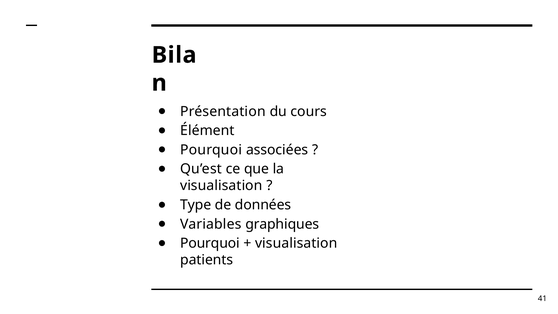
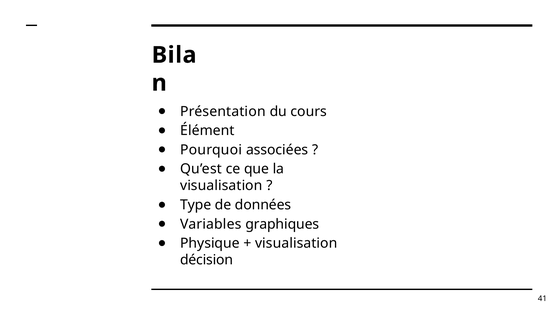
Pourquoi at (210, 243): Pourquoi -> Physique
patients: patients -> décision
